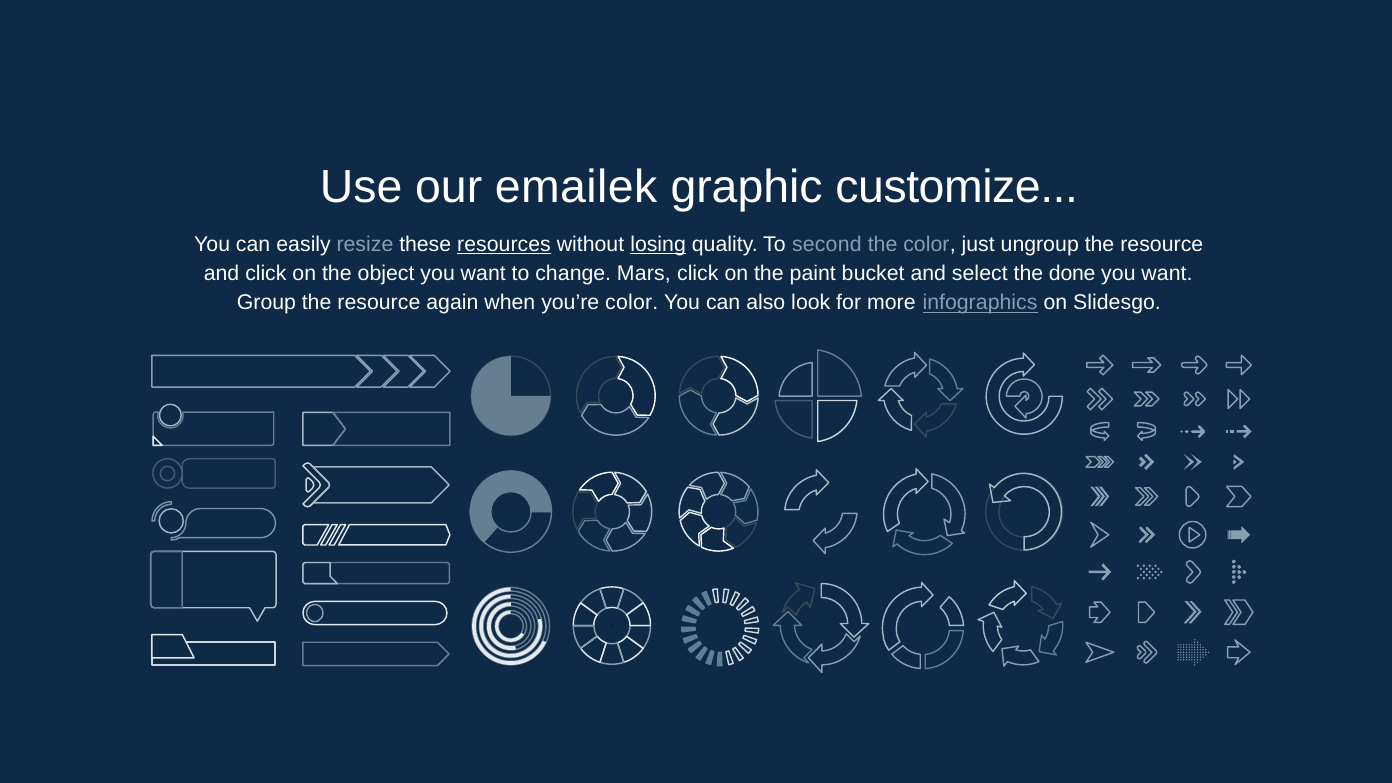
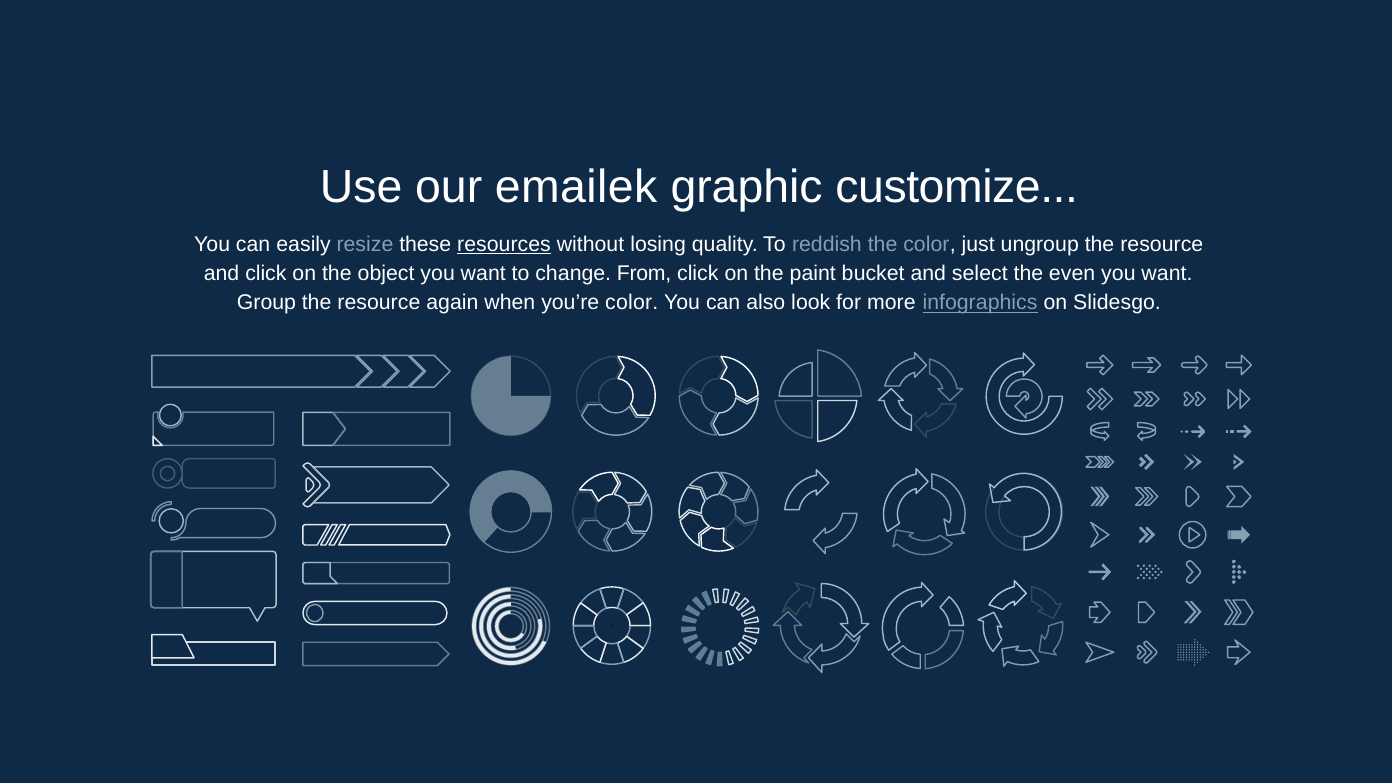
losing underline: present -> none
second: second -> reddish
Mars: Mars -> From
done: done -> even
